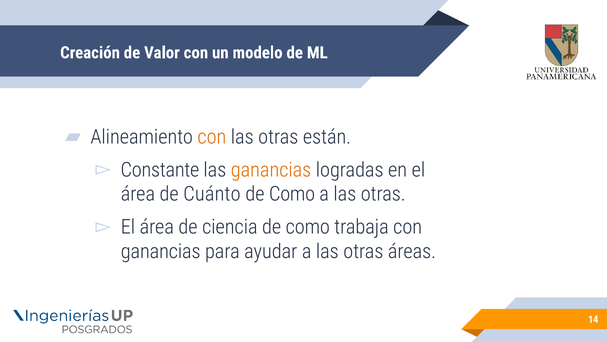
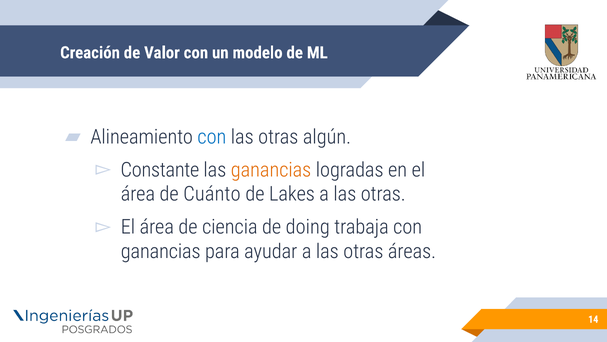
con at (212, 137) colour: orange -> blue
están: están -> algún
Como at (292, 194): Como -> Lakes
ciencia de como: como -> doing
